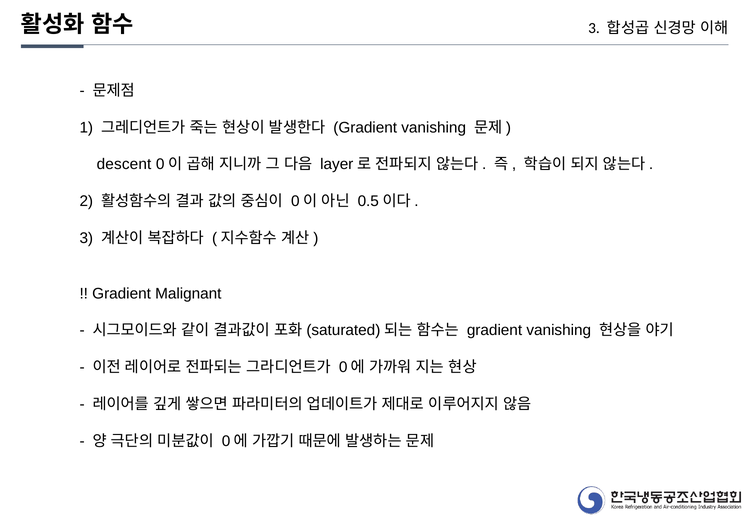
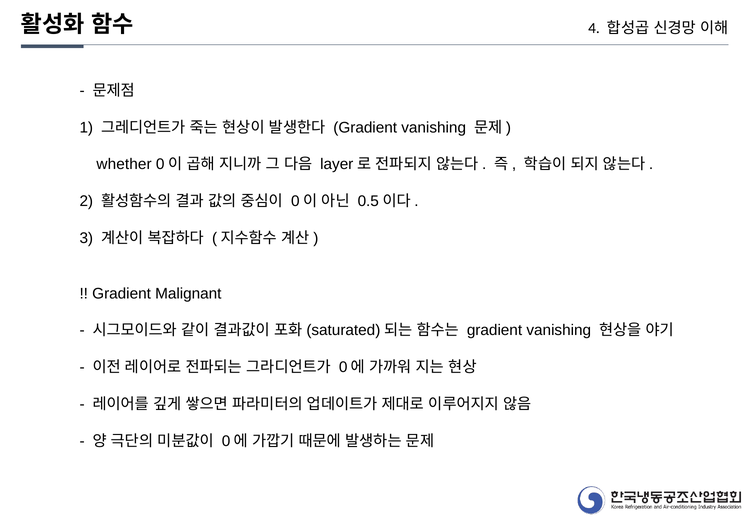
3 at (594, 28): 3 -> 4
descent: descent -> whether
